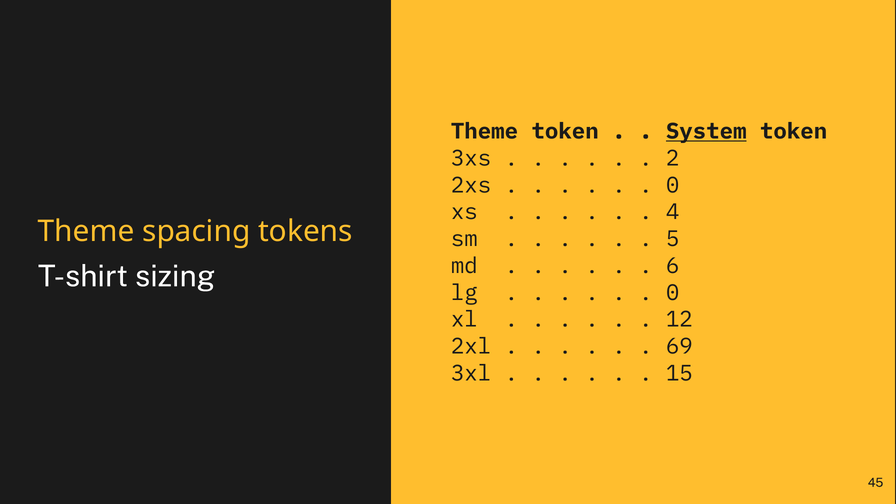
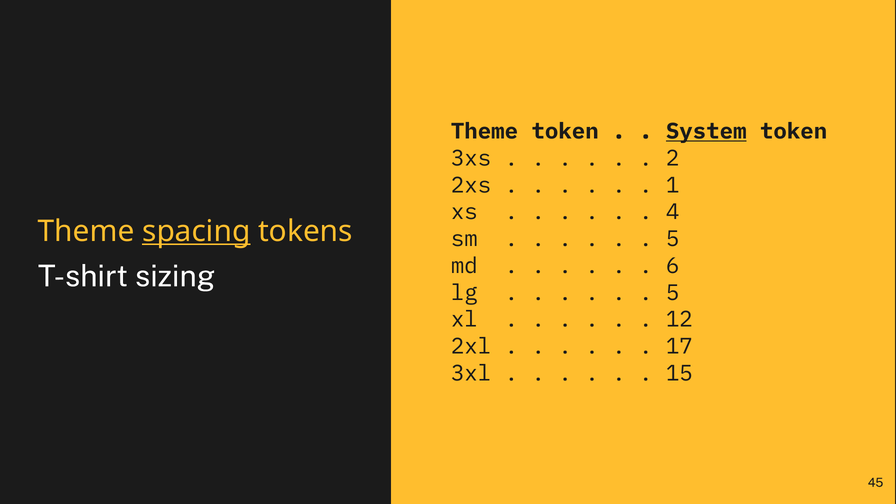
0 at (673, 185): 0 -> 1
spacing underline: none -> present
0 at (673, 293): 0 -> 5
69: 69 -> 17
